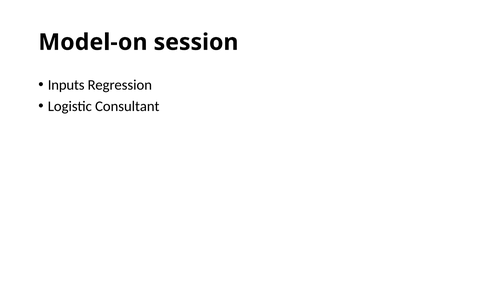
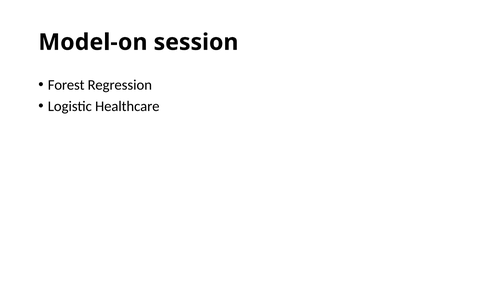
Inputs: Inputs -> Forest
Consultant: Consultant -> Healthcare
